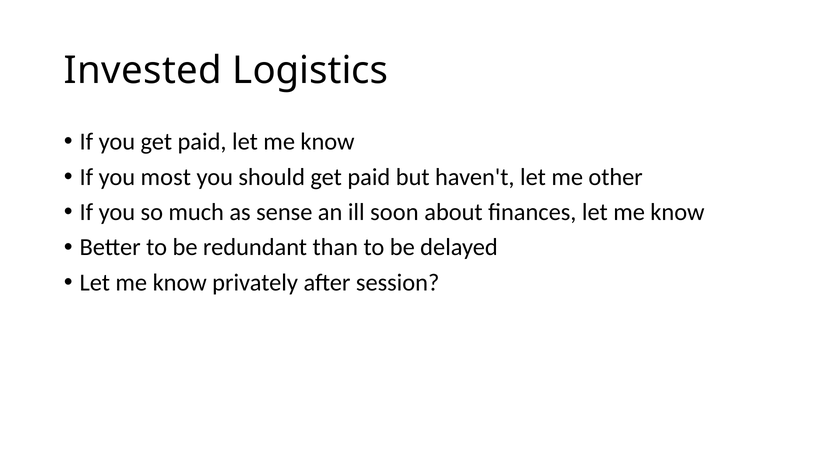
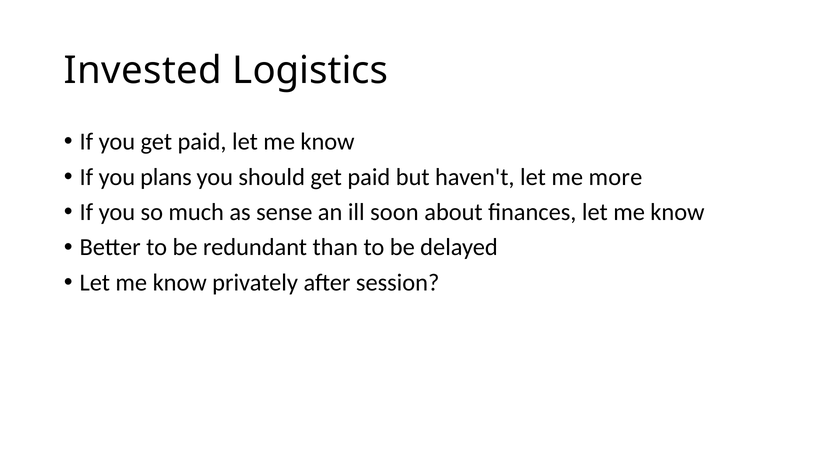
most: most -> plans
other: other -> more
